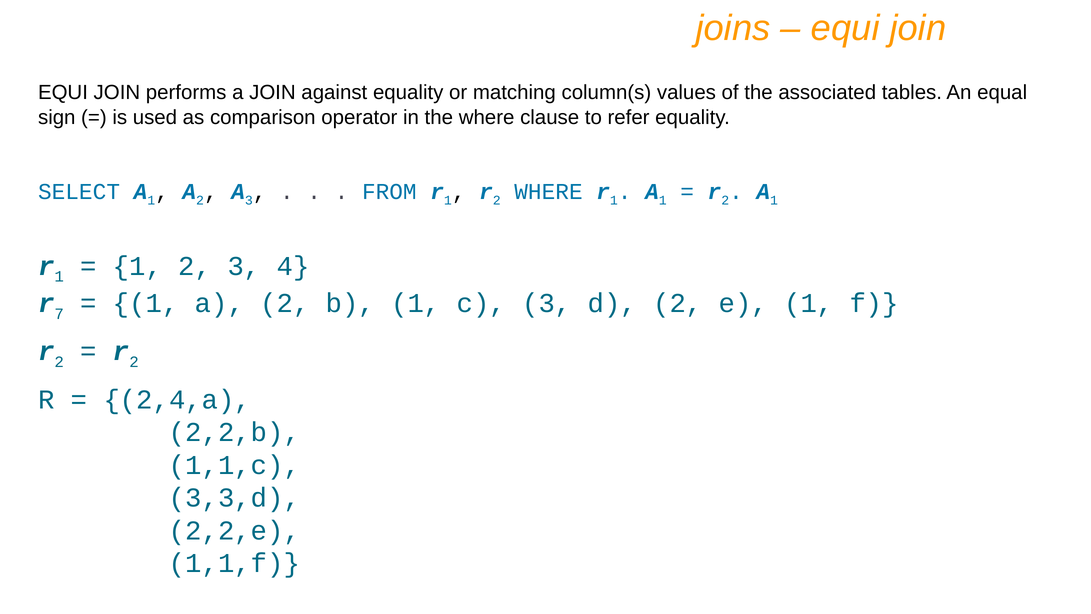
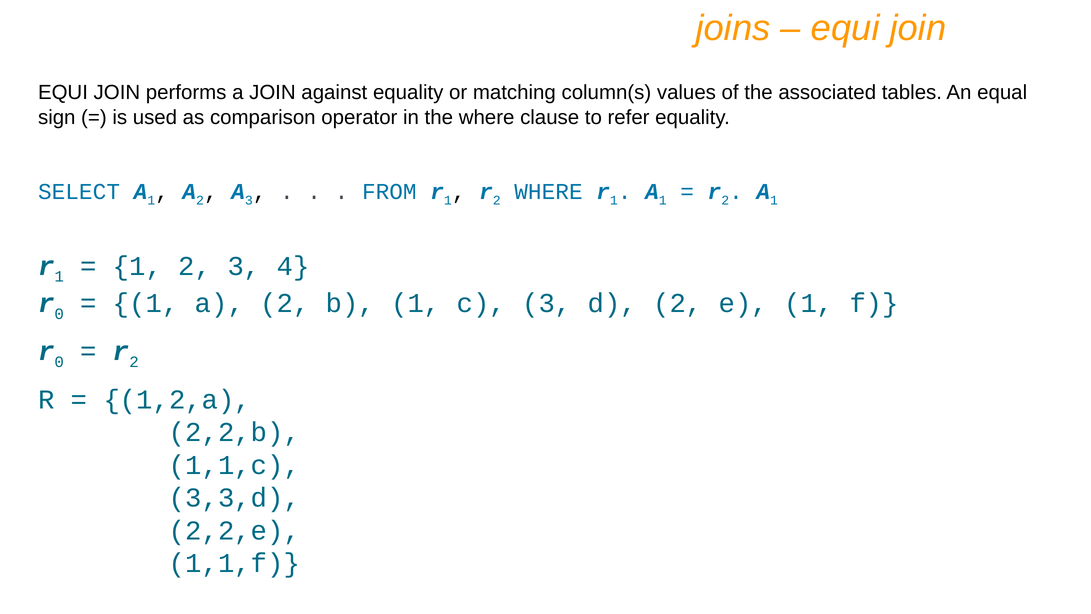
7 at (59, 314): 7 -> 0
2 at (59, 362): 2 -> 0
2,4,a: 2,4,a -> 1,2,a
